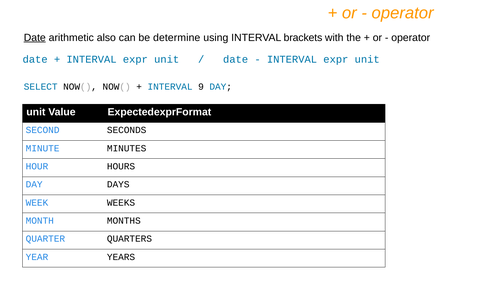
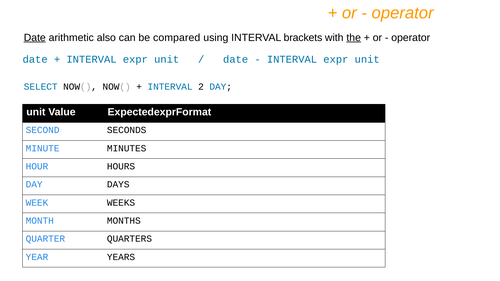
determine: determine -> compared
the underline: none -> present
9: 9 -> 2
